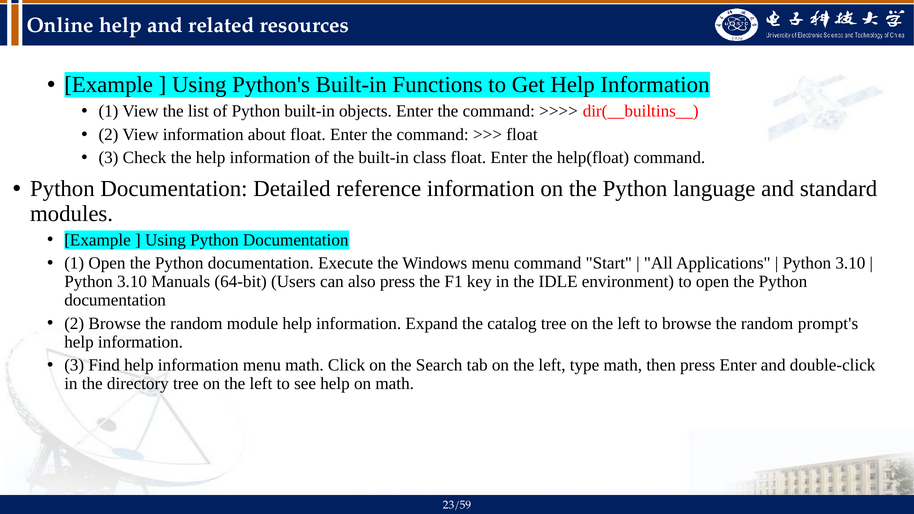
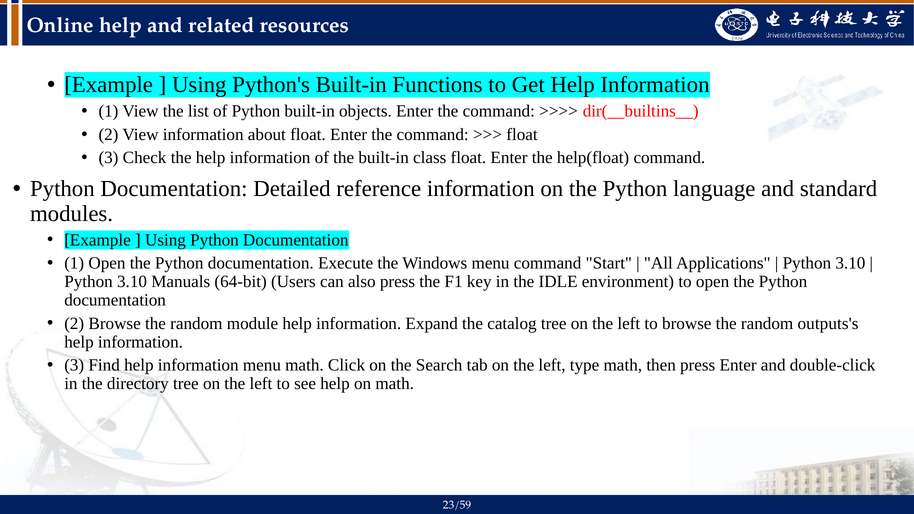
prompt's: prompt's -> outputs's
